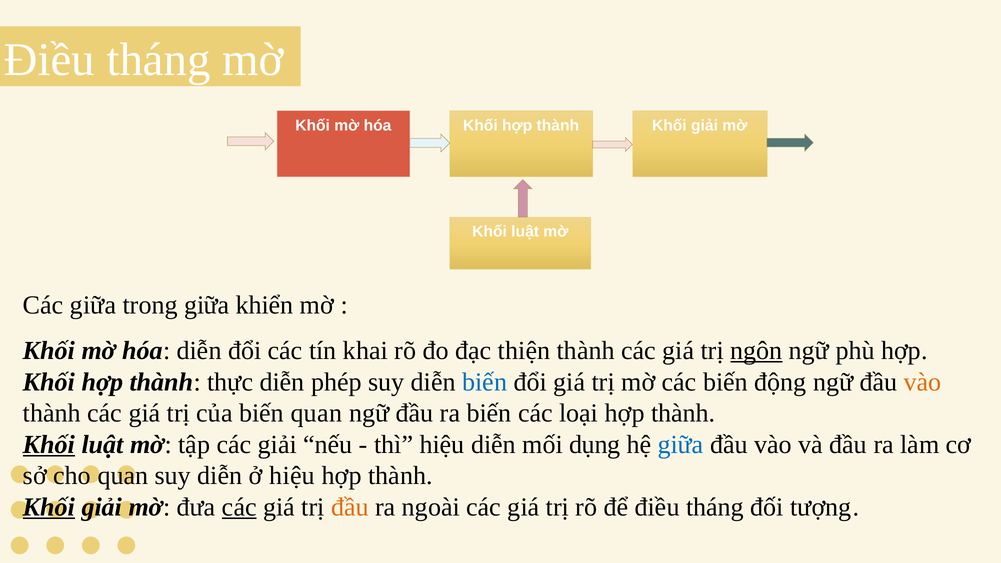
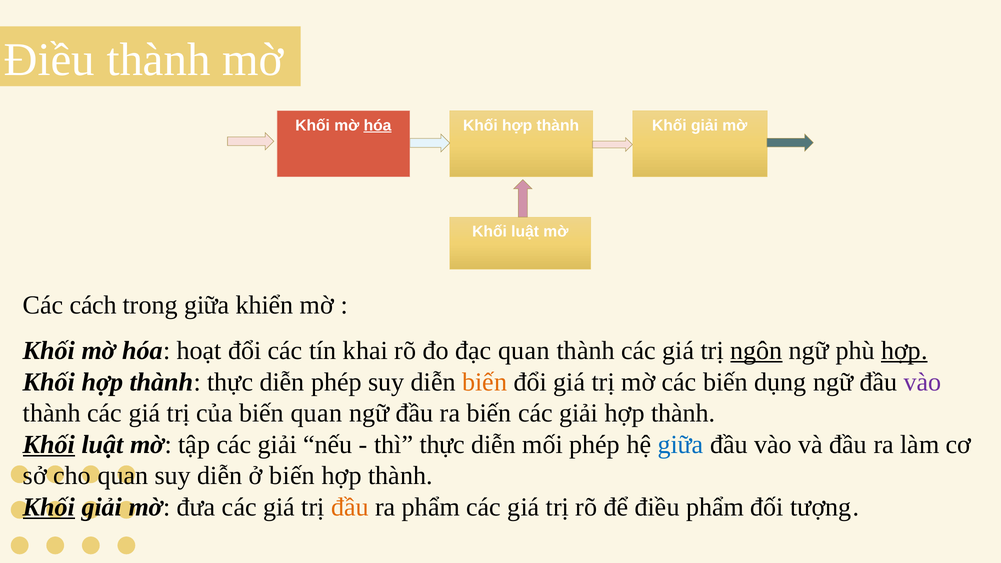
tháng at (159, 60): tháng -> thành
hóa at (378, 125) underline: none -> present
Các giữa: giữa -> cách
hóa diễn: diễn -> hoạt
đạc thiện: thiện -> quan
hợp at (904, 351) underline: none -> present
biến at (485, 382) colour: blue -> orange
động: động -> dụng
vào at (923, 382) colour: orange -> purple
loại at (579, 413): loại -> giải
thì hiệu: hiệu -> thực
mối dụng: dụng -> phép
ở hiệu: hiệu -> biến
các at (239, 507) underline: present -> none
ra ngoài: ngoài -> phẩm
để điều tháng: tháng -> phẩm
